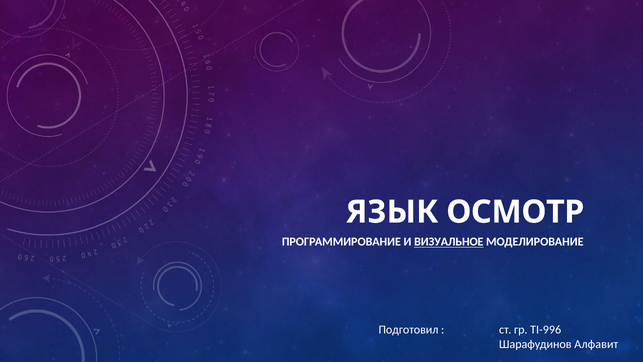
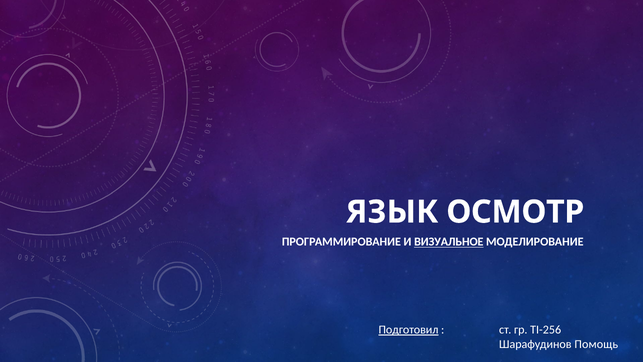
Подготовил underline: none -> present
TI-996: TI-996 -> TI-256
Алфавит: Алфавит -> Помощь
